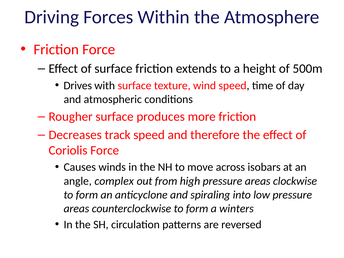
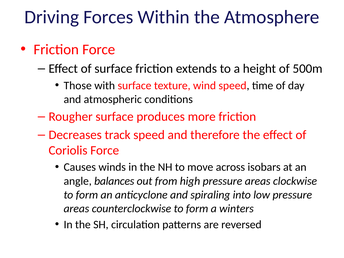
Drives: Drives -> Those
complex: complex -> balances
